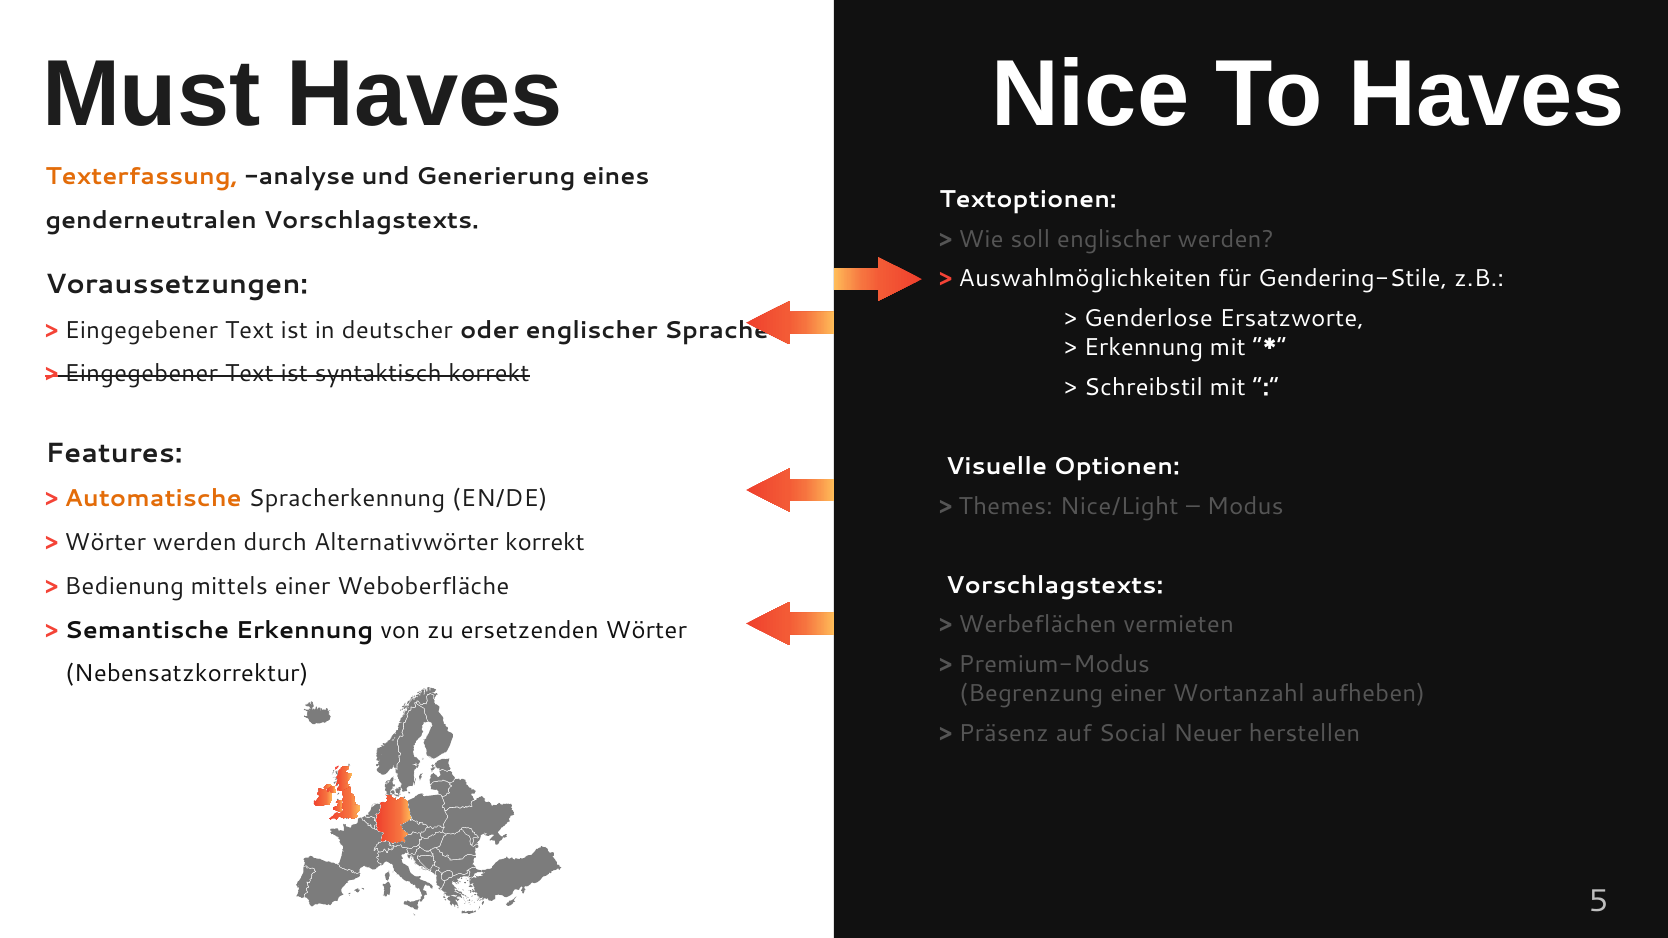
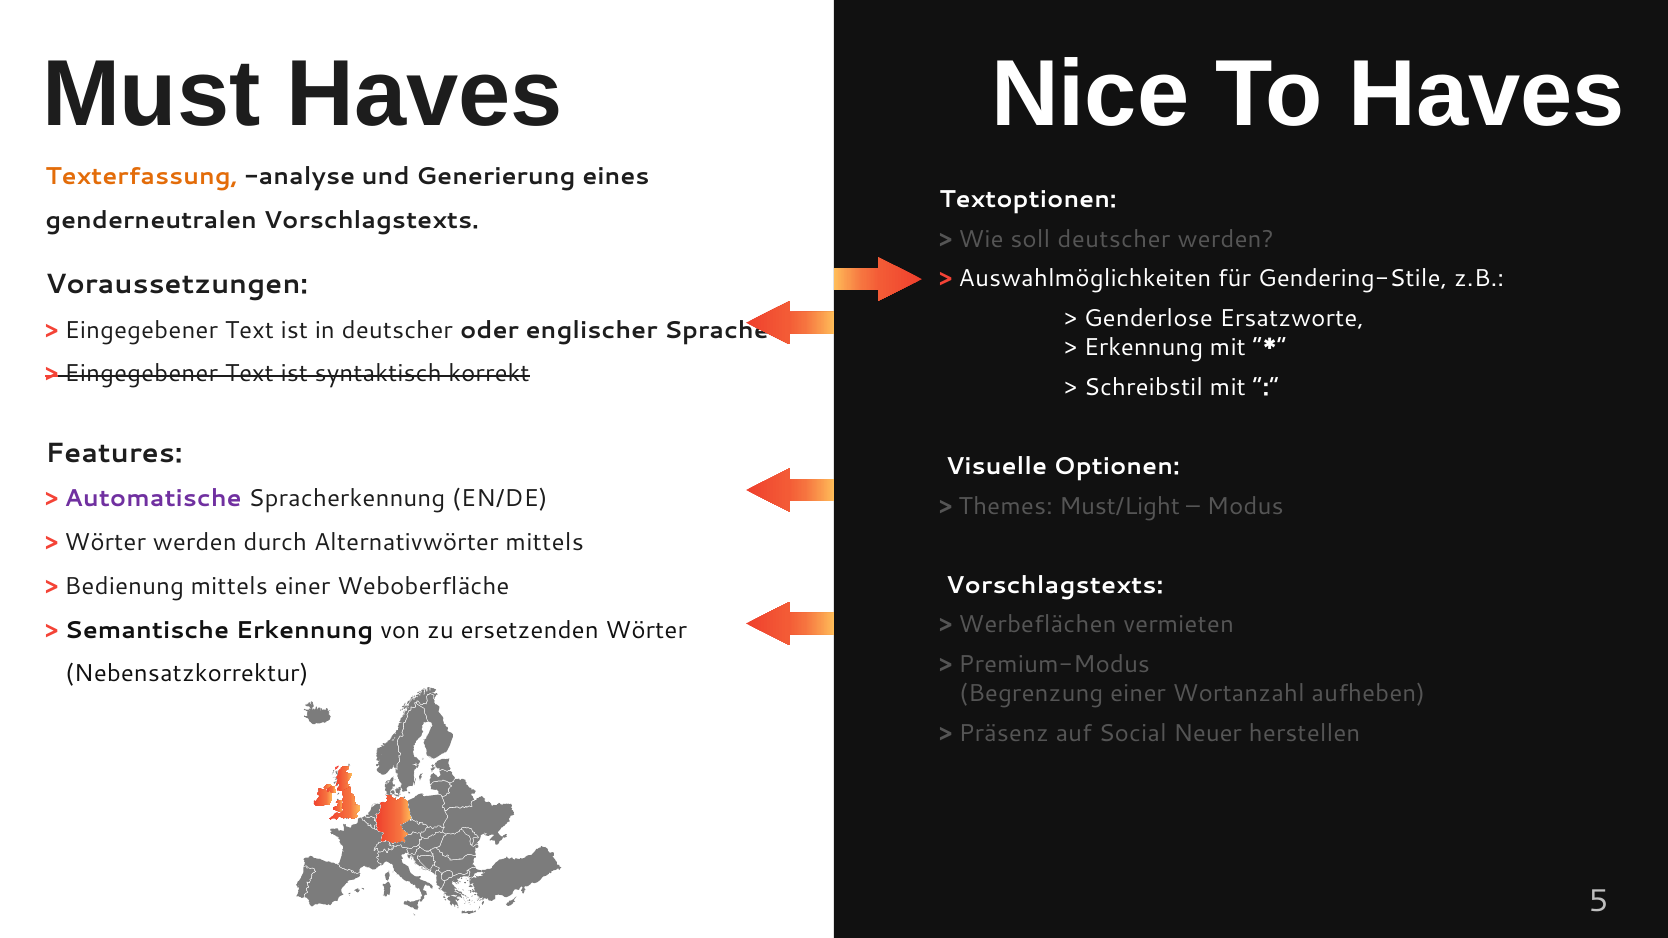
soll englischer: englischer -> deutscher
Automatische colour: orange -> purple
Nice/Light: Nice/Light -> Must/Light
Alternativwörter korrekt: korrekt -> mittels
